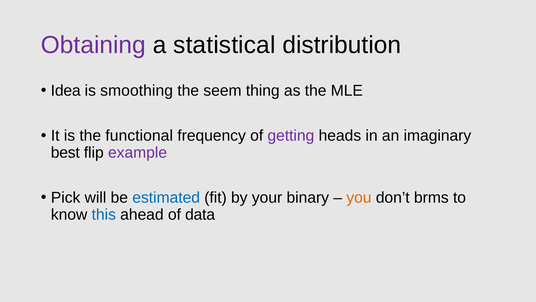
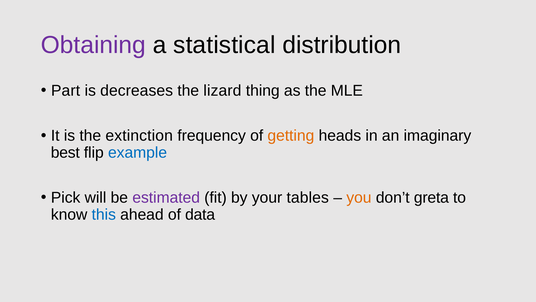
Idea: Idea -> Part
smoothing: smoothing -> decreases
seem: seem -> lizard
functional: functional -> extinction
getting colour: purple -> orange
example colour: purple -> blue
estimated colour: blue -> purple
binary: binary -> tables
brms: brms -> greta
